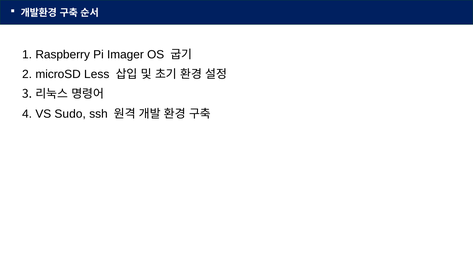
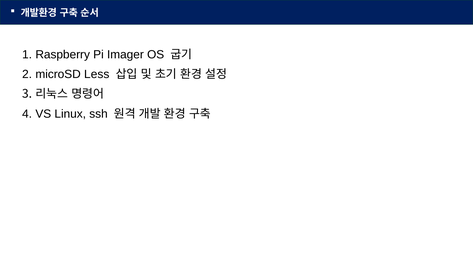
Sudo: Sudo -> Linux
